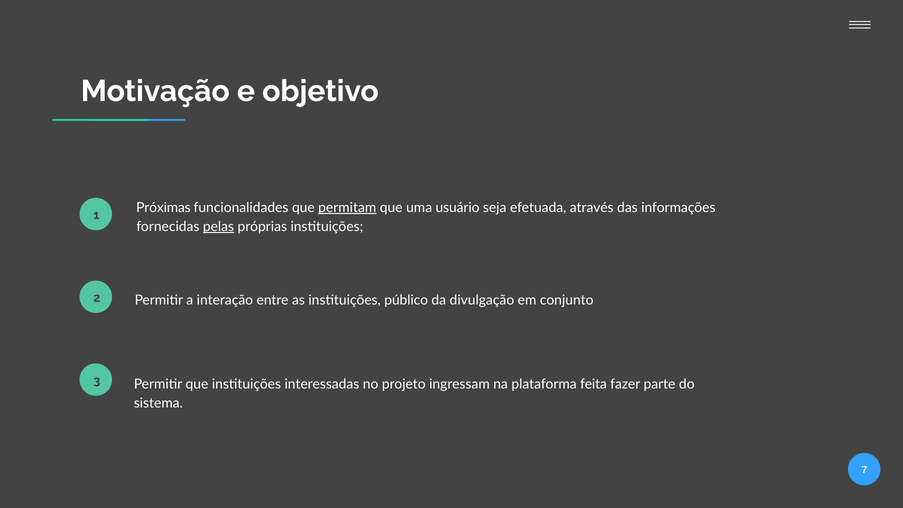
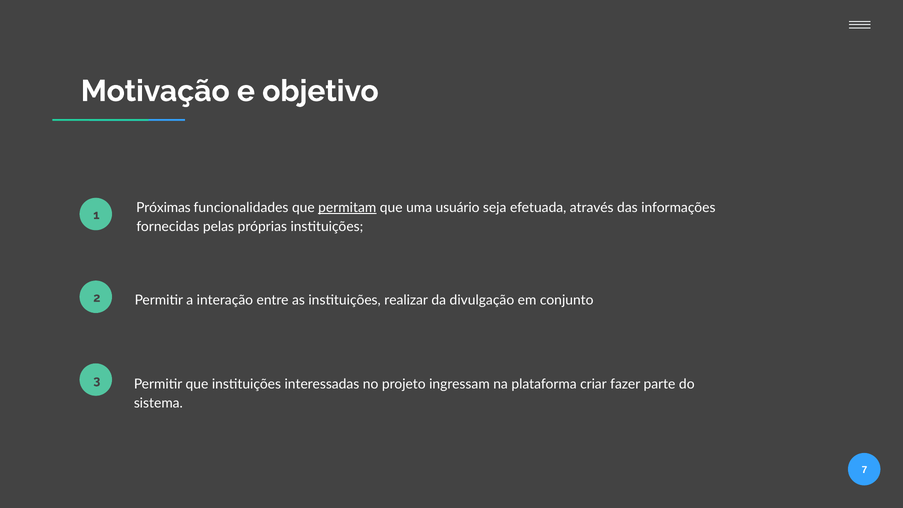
pelas underline: present -> none
público: público -> realizar
feita: feita -> criar
